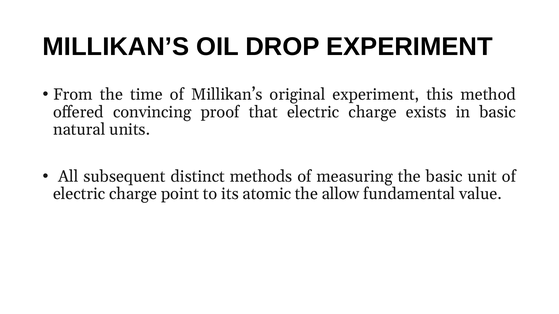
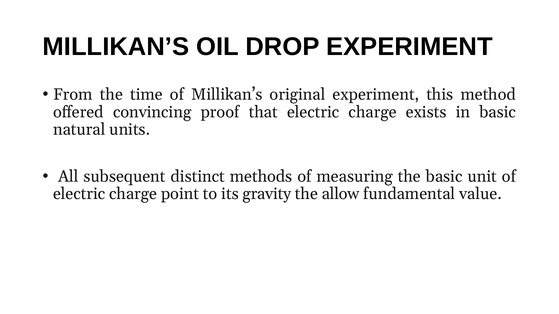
atomic: atomic -> gravity
